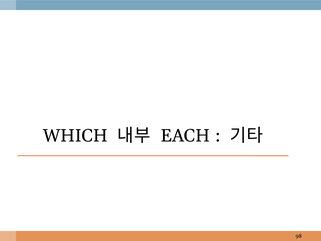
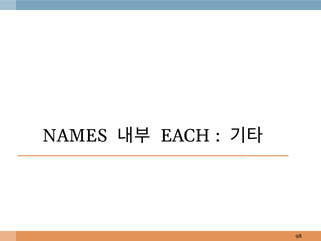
WHICH: WHICH -> NAMES
